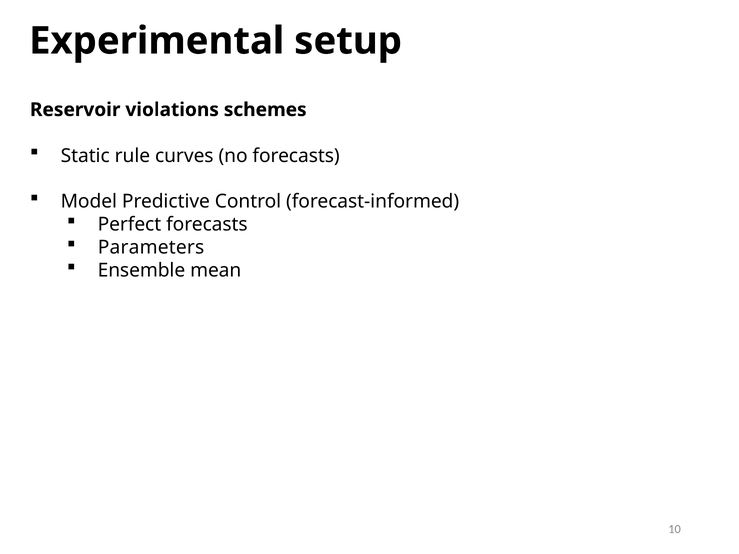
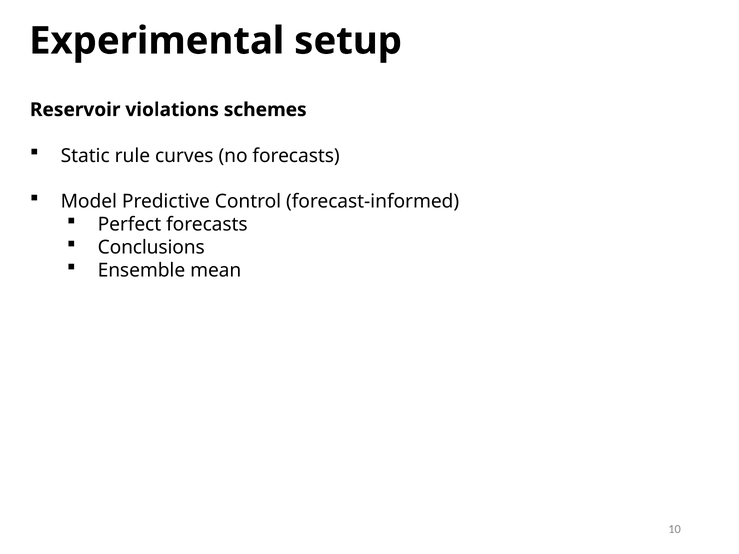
Parameters: Parameters -> Conclusions
